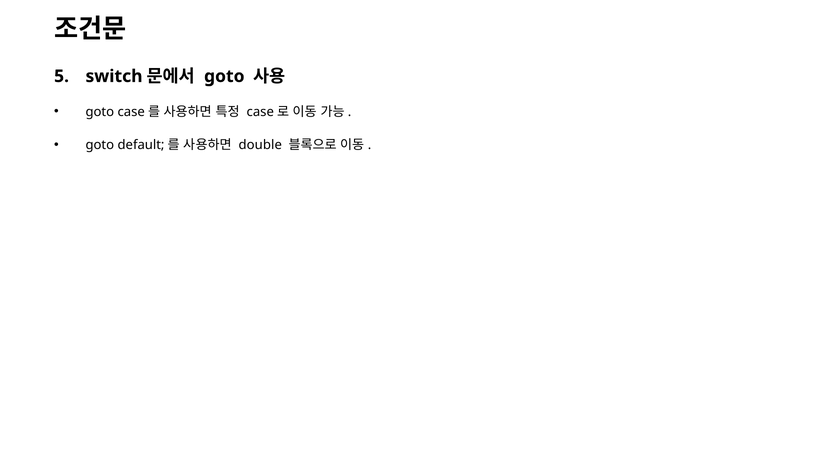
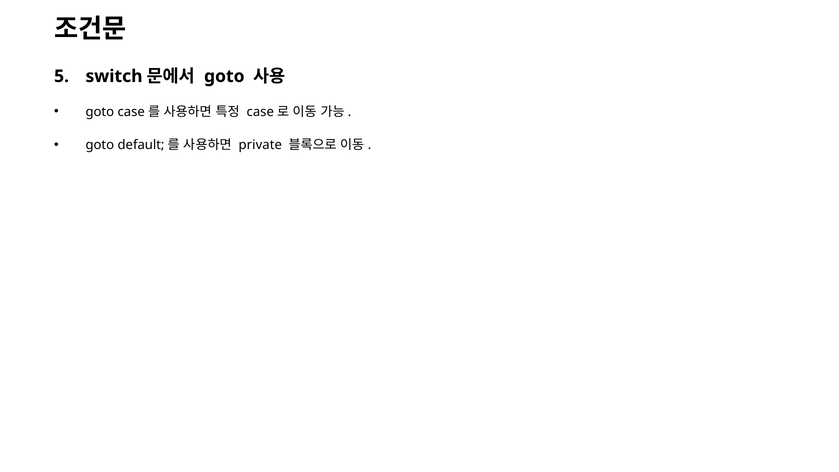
double: double -> private
